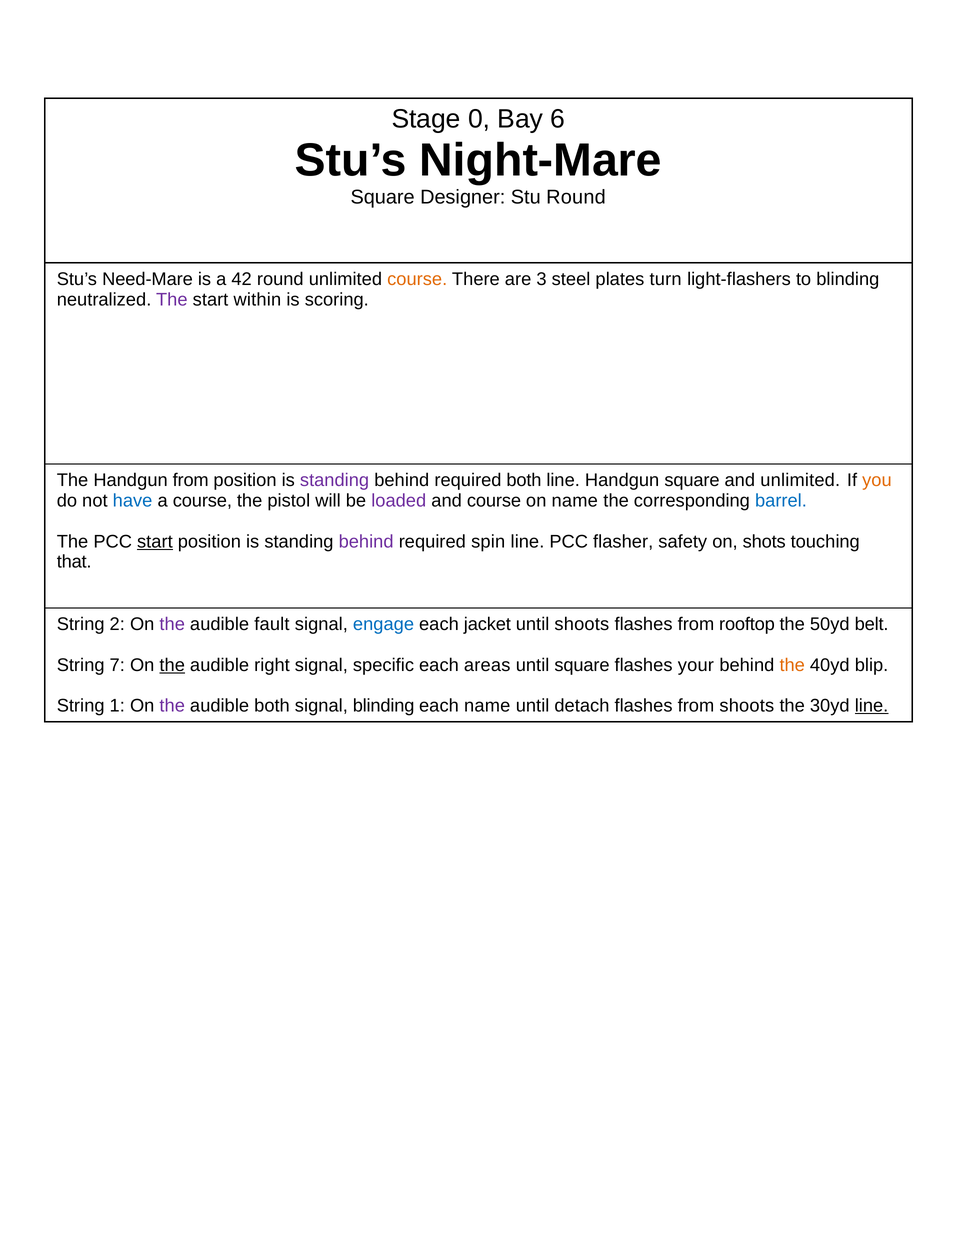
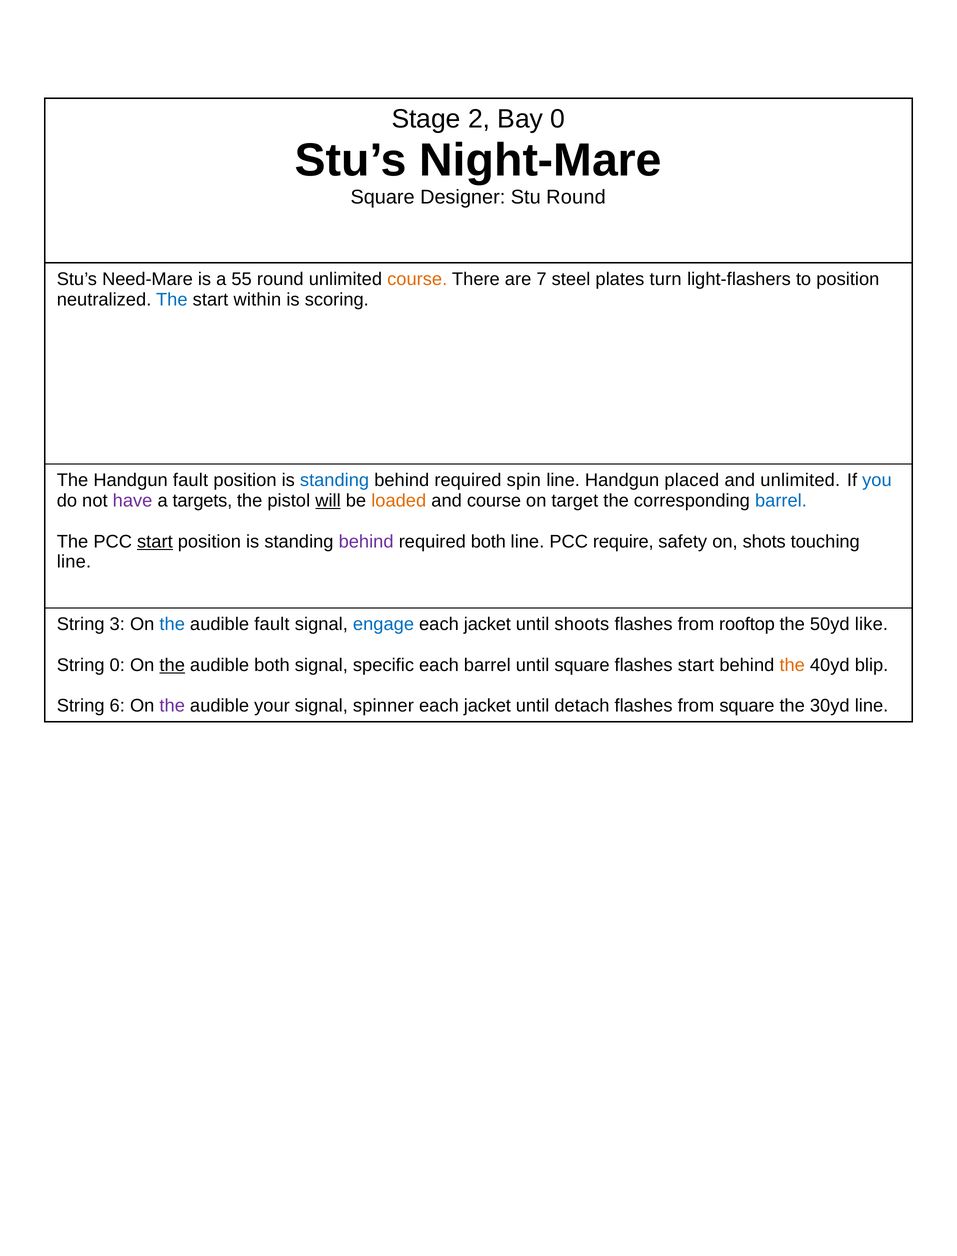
0: 0 -> 2
Bay 6: 6 -> 0
42: 42 -> 55
3: 3 -> 7
to blinding: blinding -> position
The at (172, 300) colour: purple -> blue
Handgun from: from -> fault
standing at (335, 480) colour: purple -> blue
required both: both -> spin
Handgun square: square -> placed
you colour: orange -> blue
have colour: blue -> purple
a course: course -> targets
will underline: none -> present
loaded colour: purple -> orange
on name: name -> target
required spin: spin -> both
flasher: flasher -> require
that at (74, 562): that -> line
2: 2 -> 3
the at (172, 624) colour: purple -> blue
belt: belt -> like
String 7: 7 -> 0
audible right: right -> both
each areas: areas -> barrel
flashes your: your -> start
1: 1 -> 6
audible both: both -> your
signal blinding: blinding -> spinner
name at (487, 706): name -> jacket
from shoots: shoots -> square
line at (872, 706) underline: present -> none
